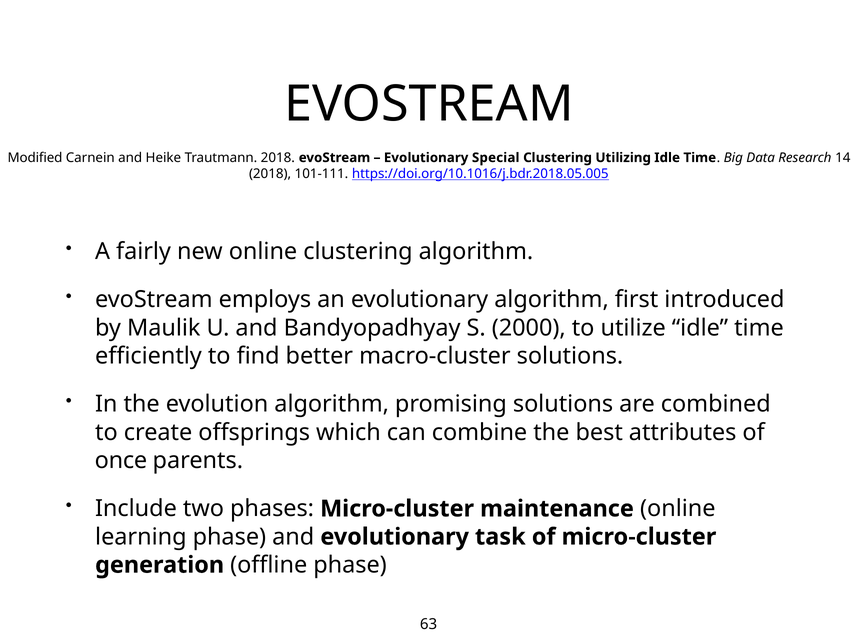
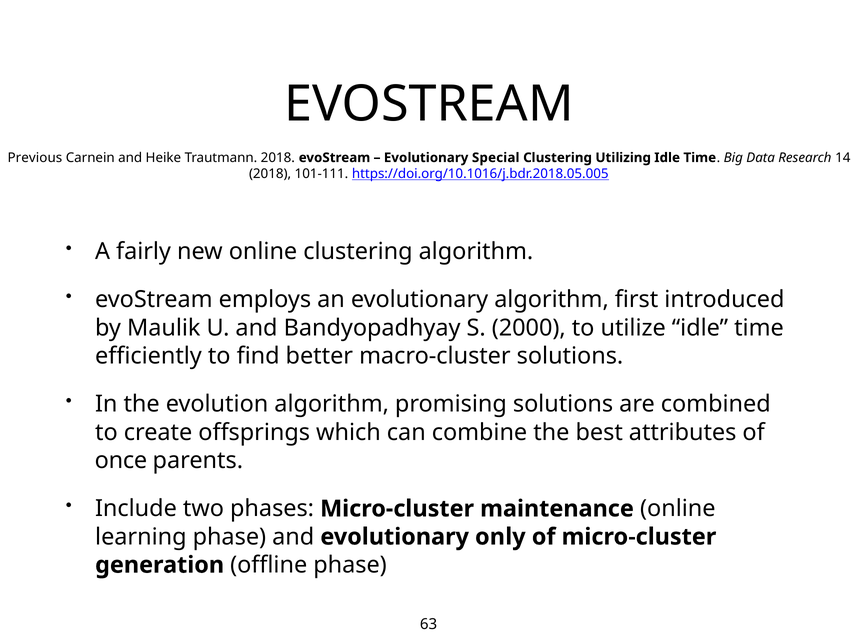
Modified: Modified -> Previous
task: task -> only
